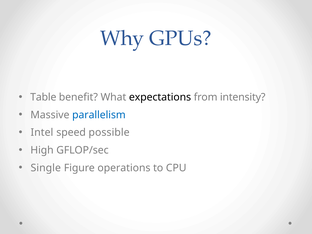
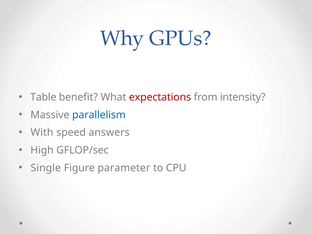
expectations colour: black -> red
Intel: Intel -> With
possible: possible -> answers
operations: operations -> parameter
